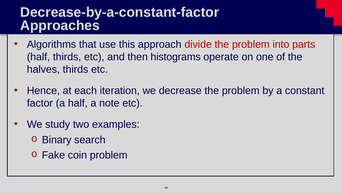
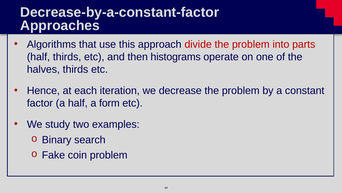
note: note -> form
